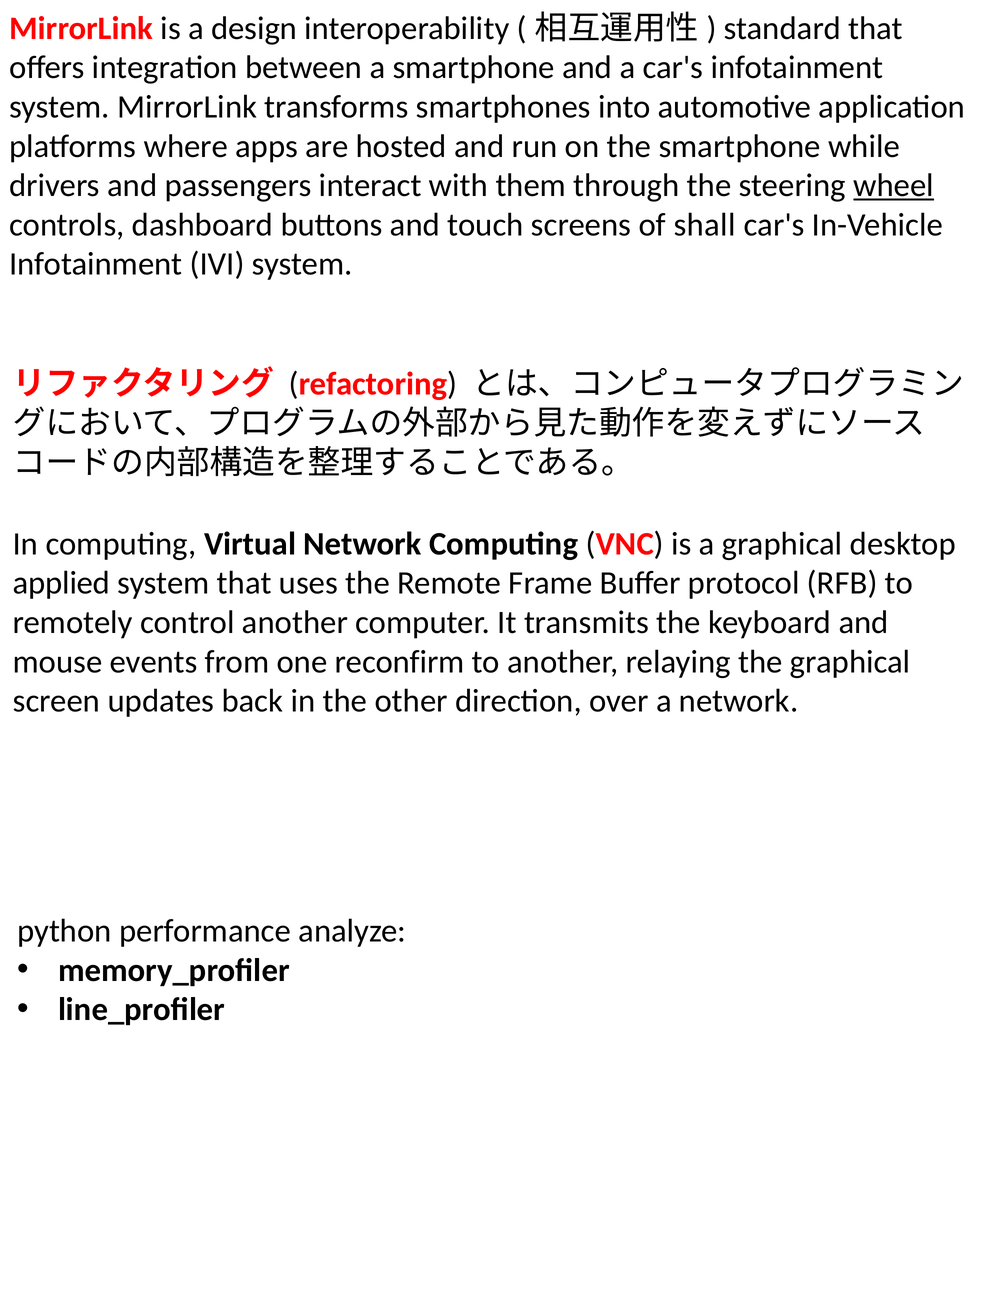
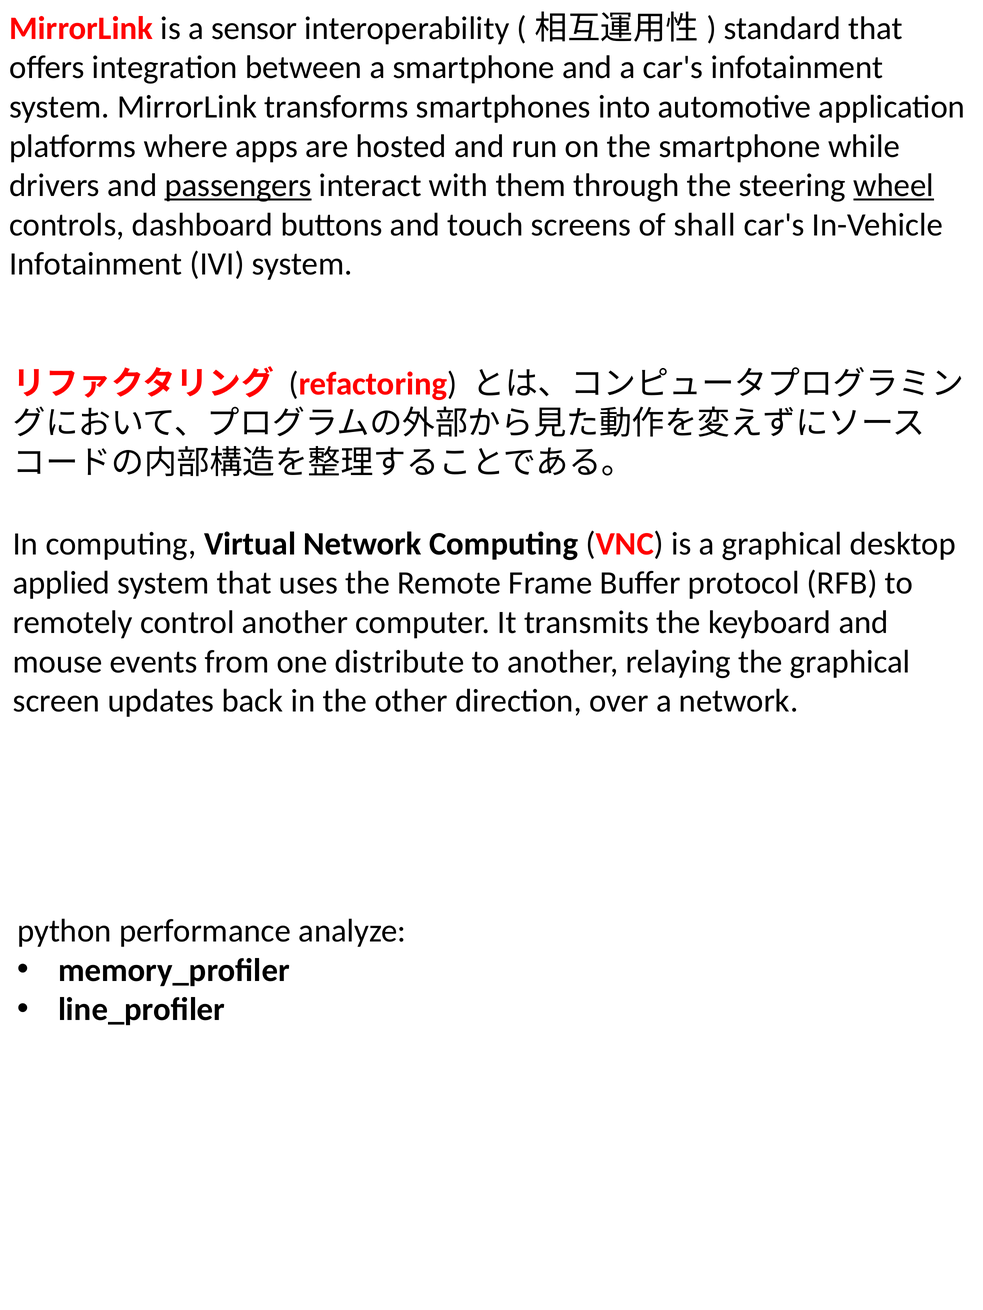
design: design -> sensor
passengers underline: none -> present
reconfirm: reconfirm -> distribute
